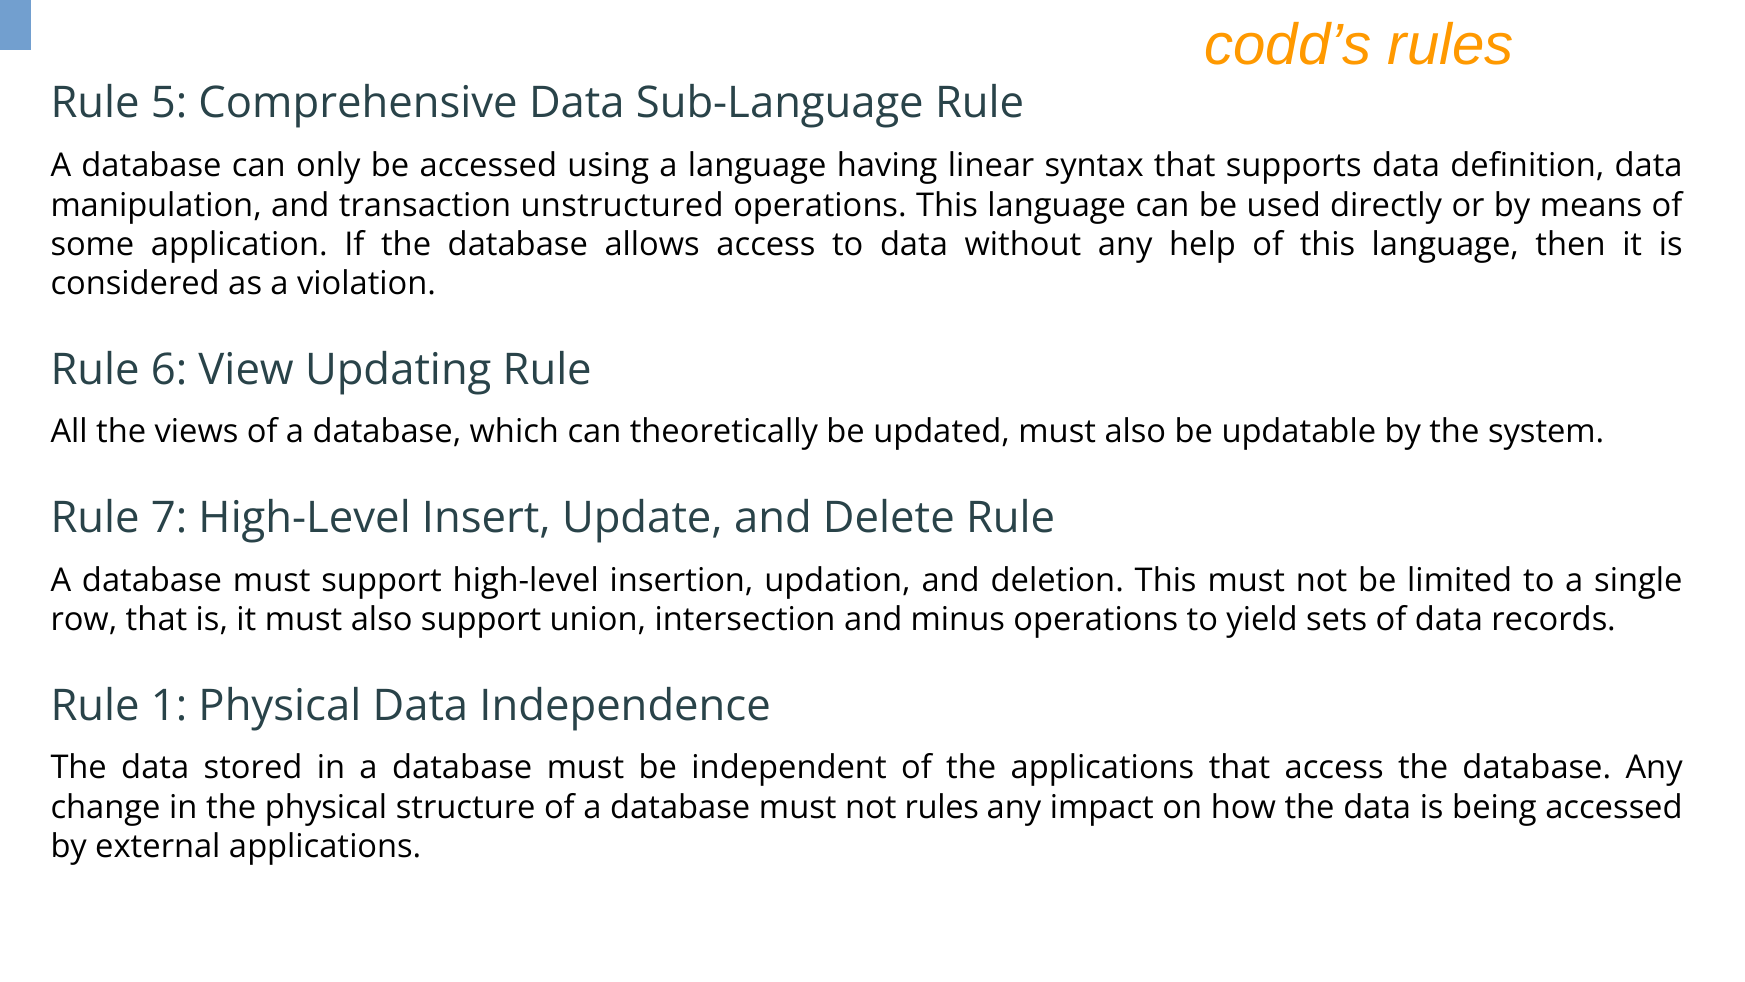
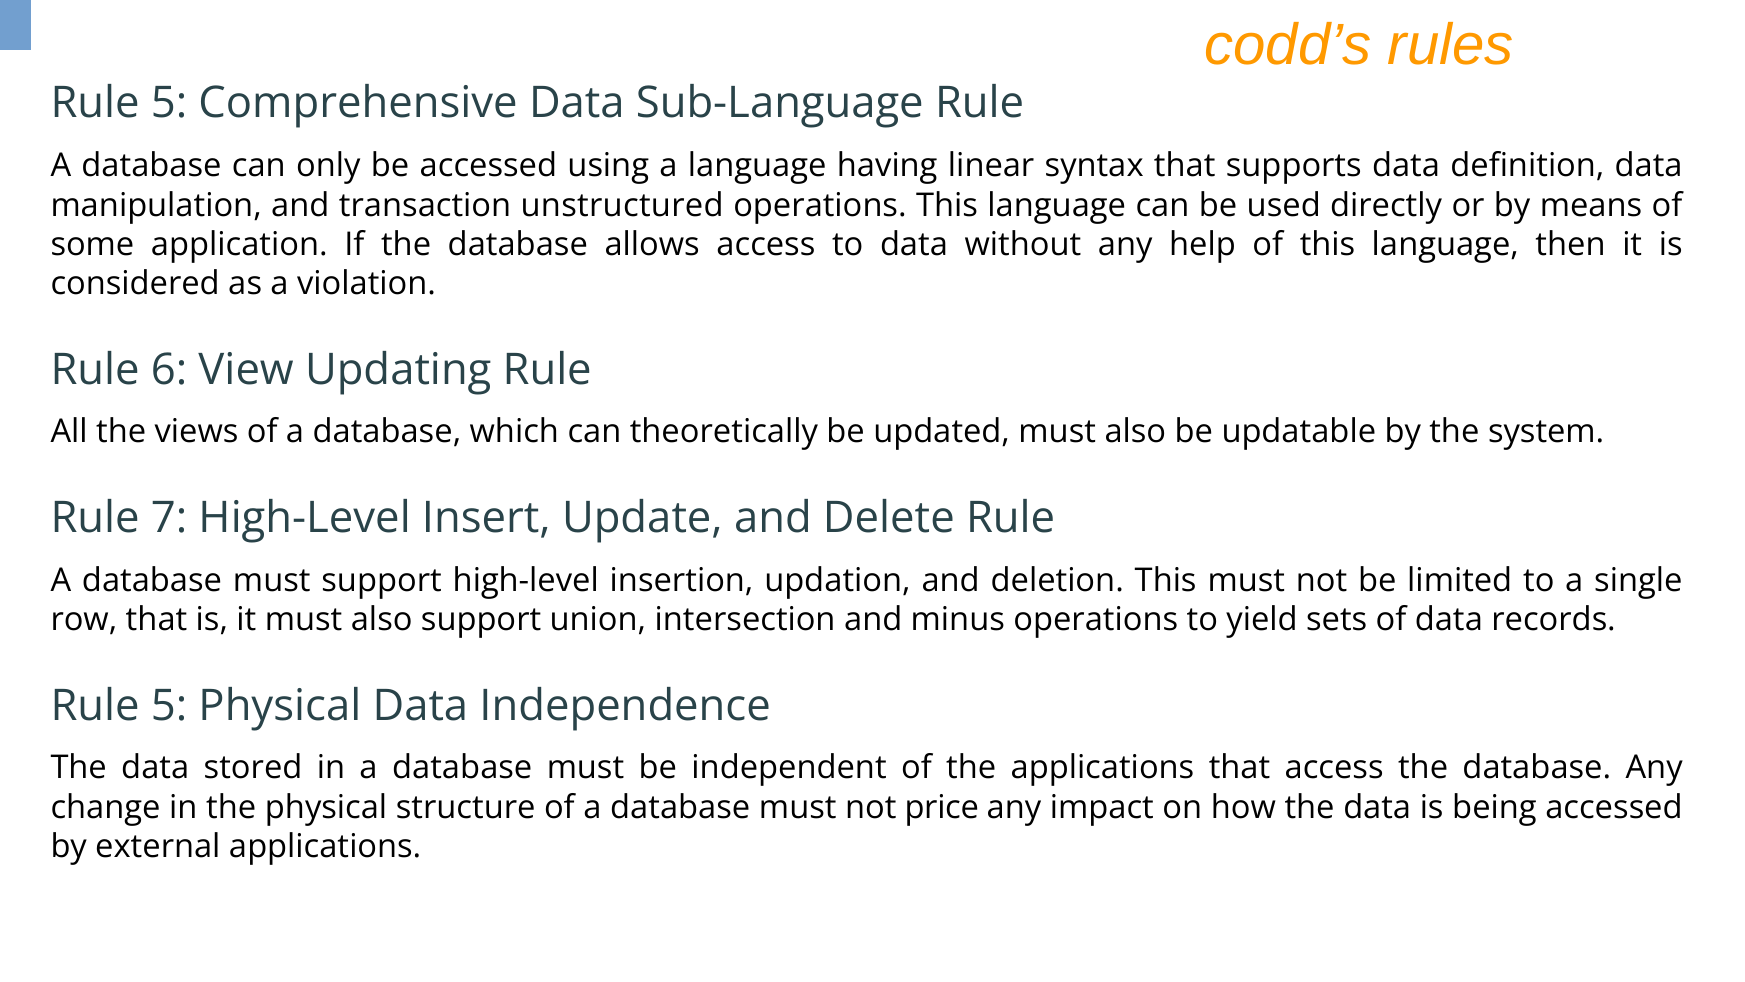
1 at (169, 705): 1 -> 5
not rules: rules -> price
